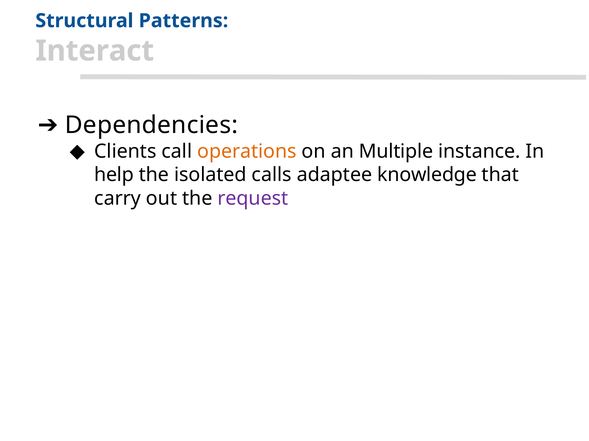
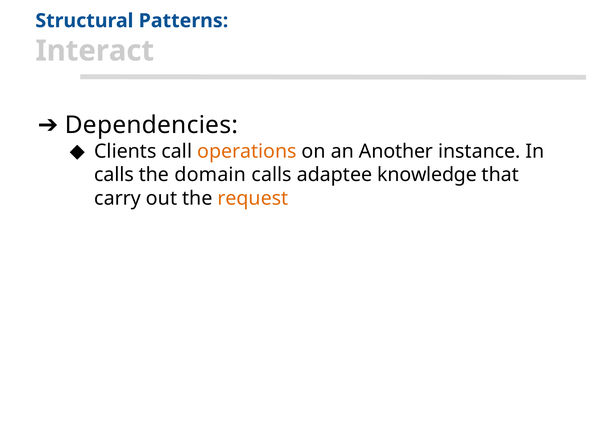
Multiple: Multiple -> Another
help at (114, 175): help -> calls
isolated: isolated -> domain
request colour: purple -> orange
